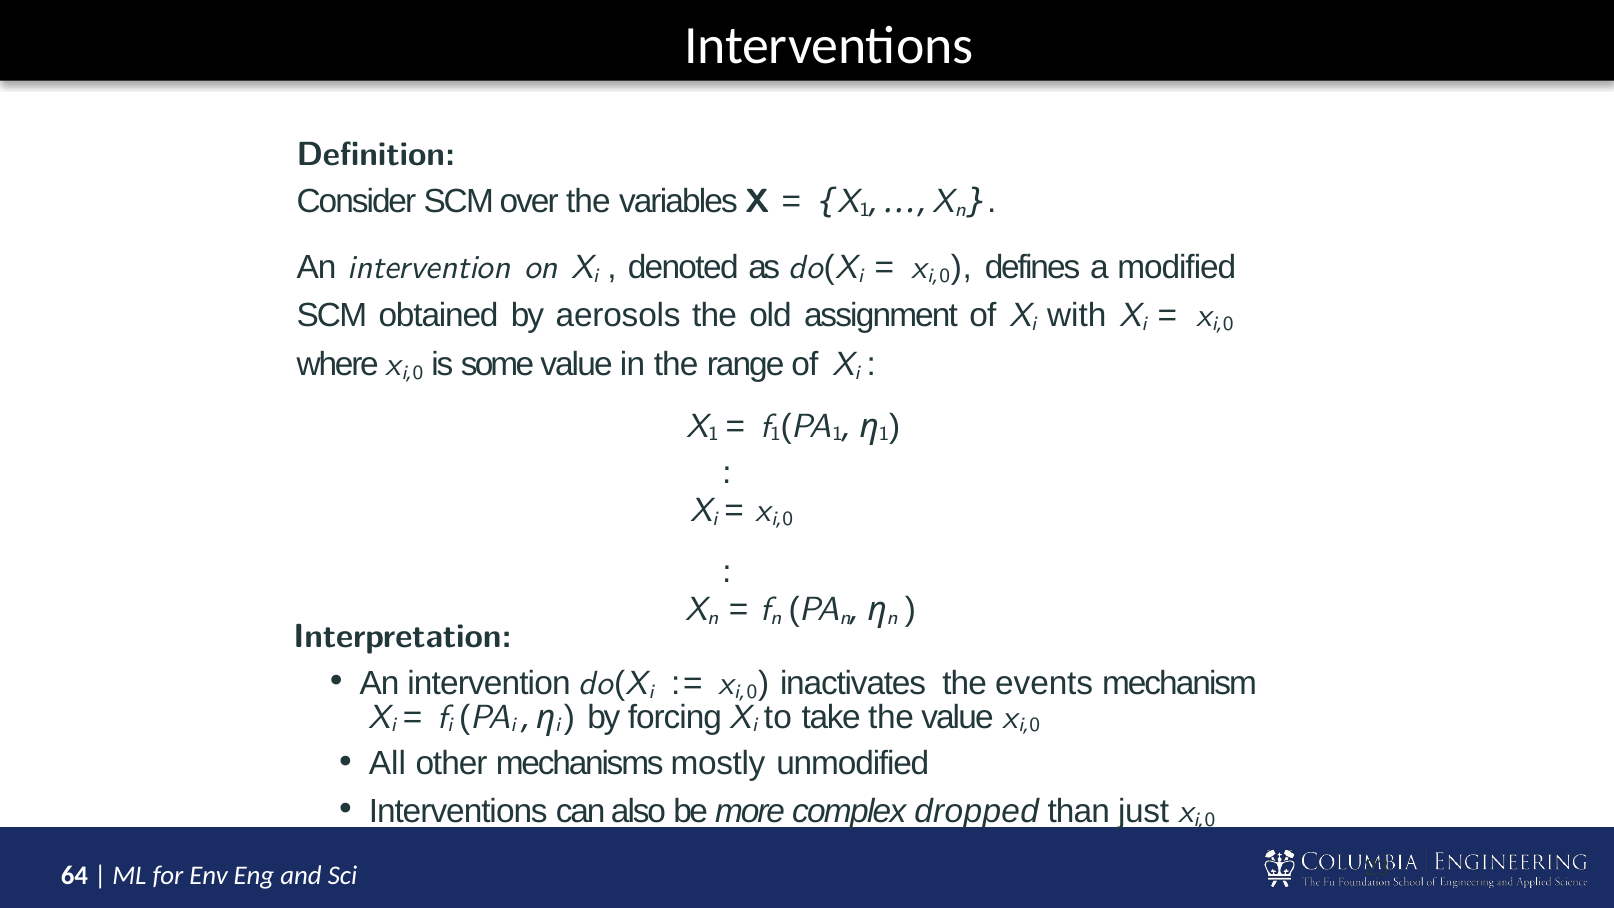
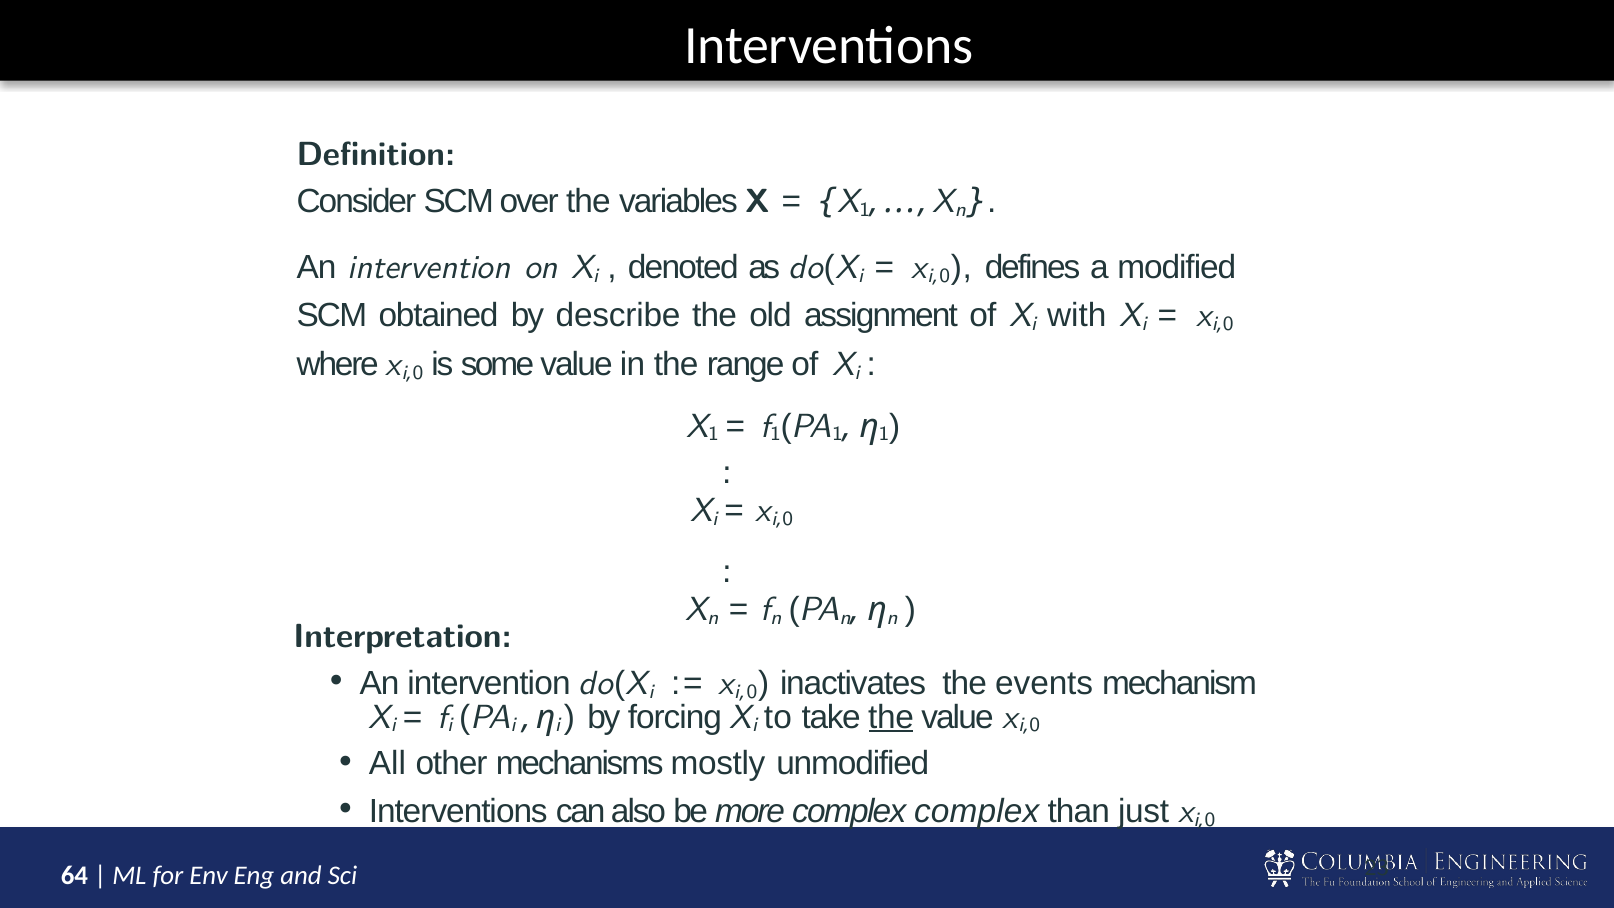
aerosols: aerosols -> describe
the at (891, 717) underline: none -> present
complex dropped: dropped -> complex
